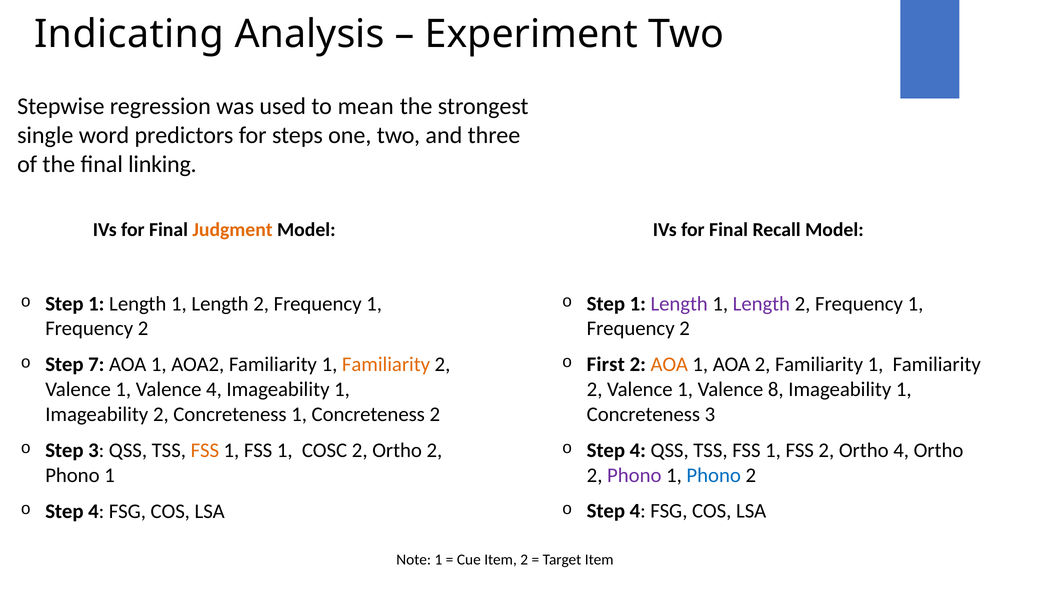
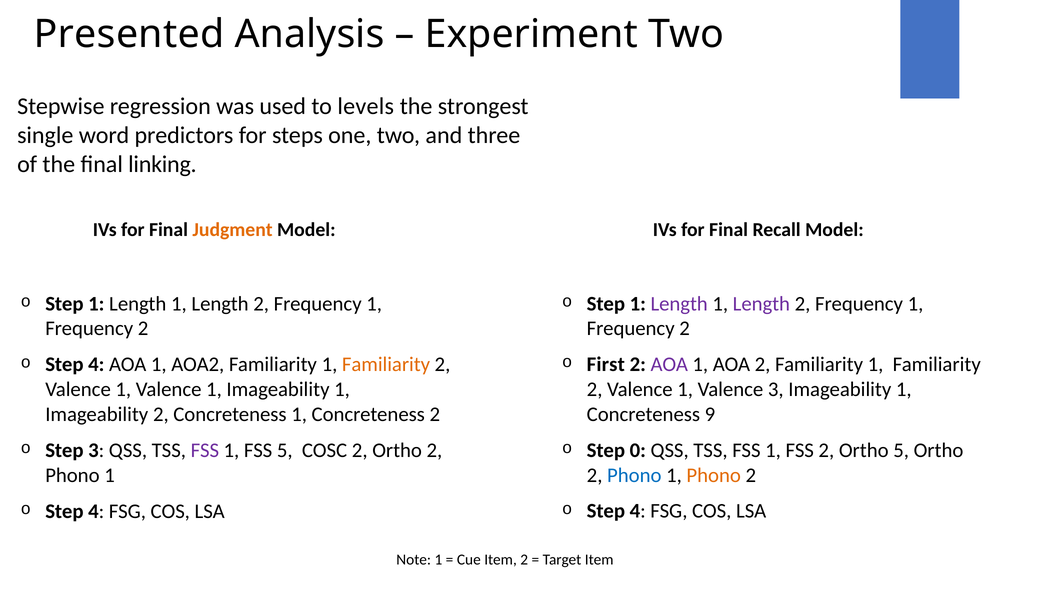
Indicating: Indicating -> Presented
mean: mean -> levels
7 at (96, 365): 7 -> 4
AOA at (669, 365) colour: orange -> purple
1 Valence 4: 4 -> 1
Valence 8: 8 -> 3
Concreteness 3: 3 -> 9
FSS at (205, 450) colour: orange -> purple
1 FSS 1: 1 -> 5
4 at (638, 450): 4 -> 0
Ortho 4: 4 -> 5
Phono at (634, 475) colour: purple -> blue
Phono at (714, 475) colour: blue -> orange
